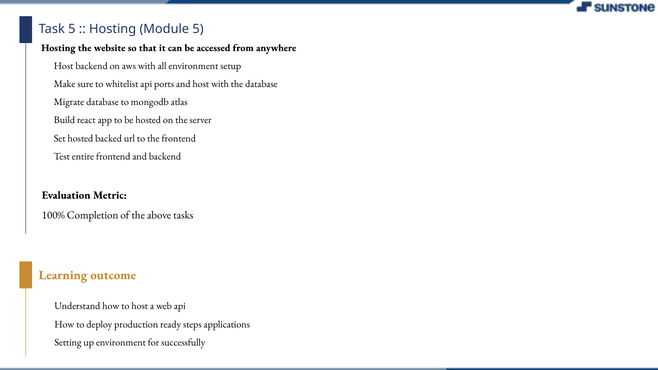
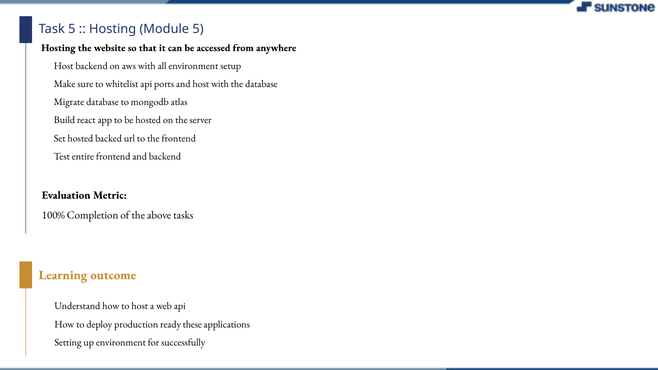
steps: steps -> these
